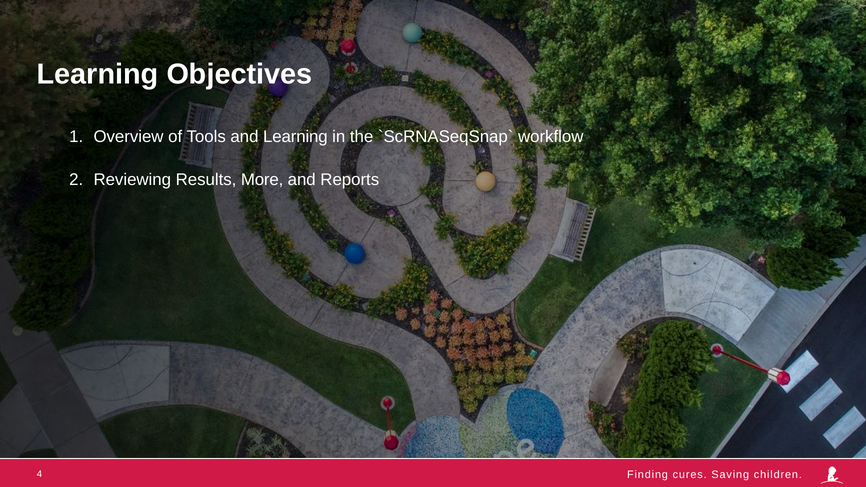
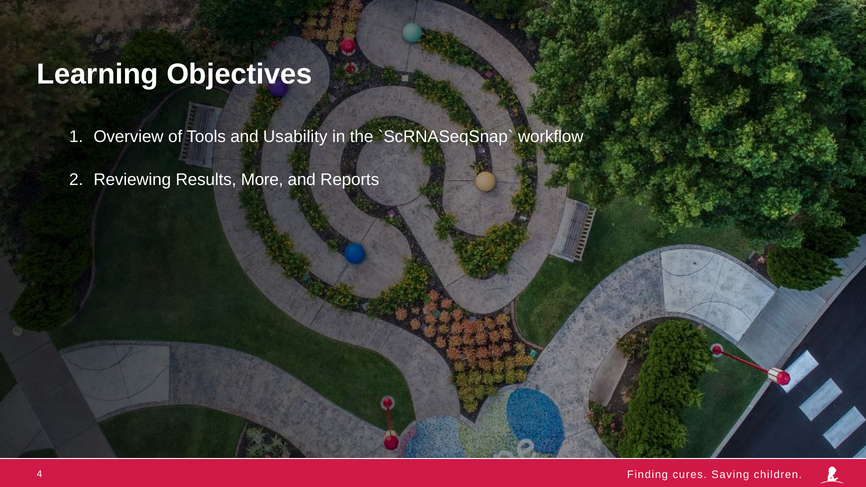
and Learning: Learning -> Usability
